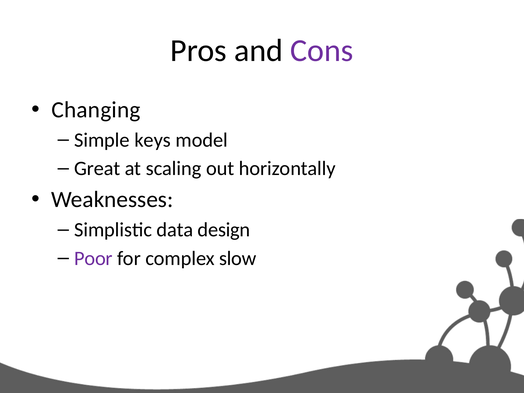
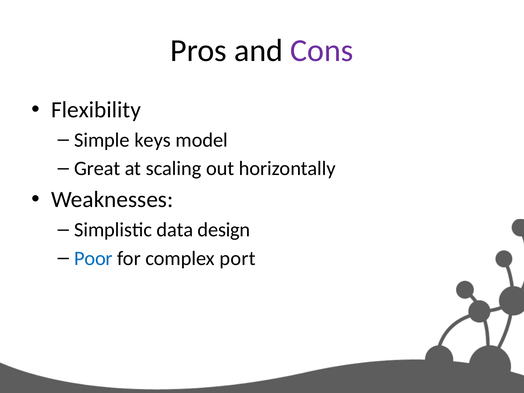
Changing: Changing -> Flexibility
Poor colour: purple -> blue
slow: slow -> port
